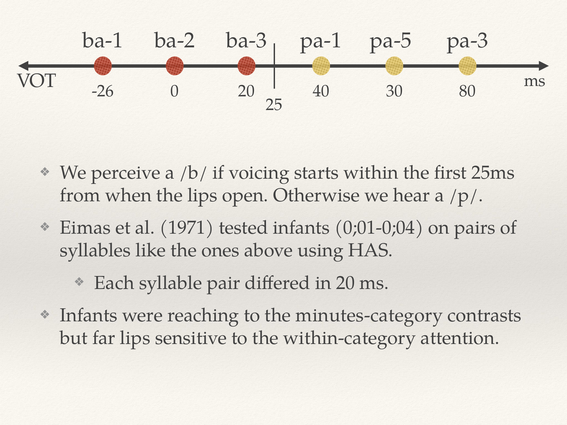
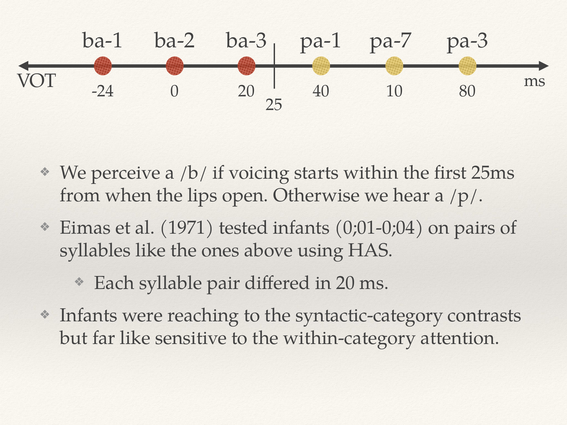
pa-5: pa-5 -> pa-7
-26: -26 -> -24
30: 30 -> 10
minutes-category: minutes-category -> syntactic-category
far lips: lips -> like
